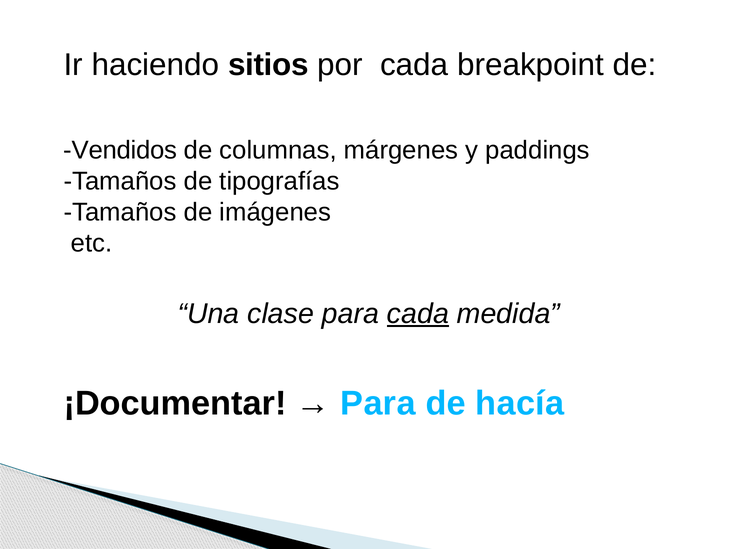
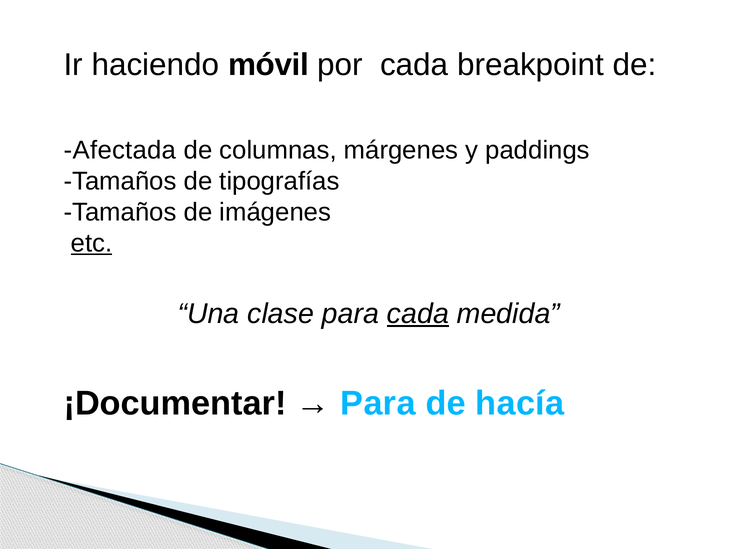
sitios: sitios -> móvil
Vendidos: Vendidos -> Afectada
etc underline: none -> present
